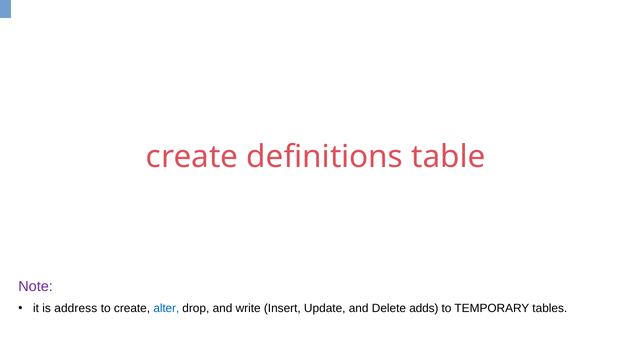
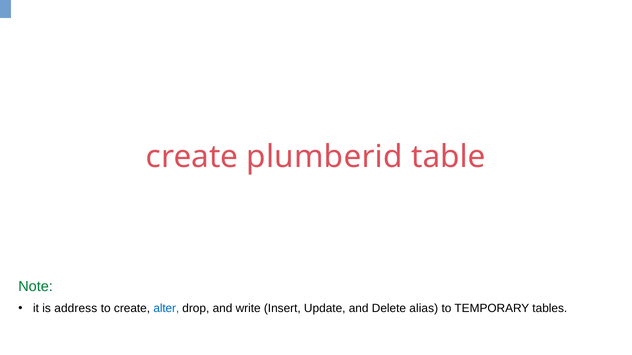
definitions: definitions -> plumberid
Note colour: purple -> green
adds: adds -> alias
